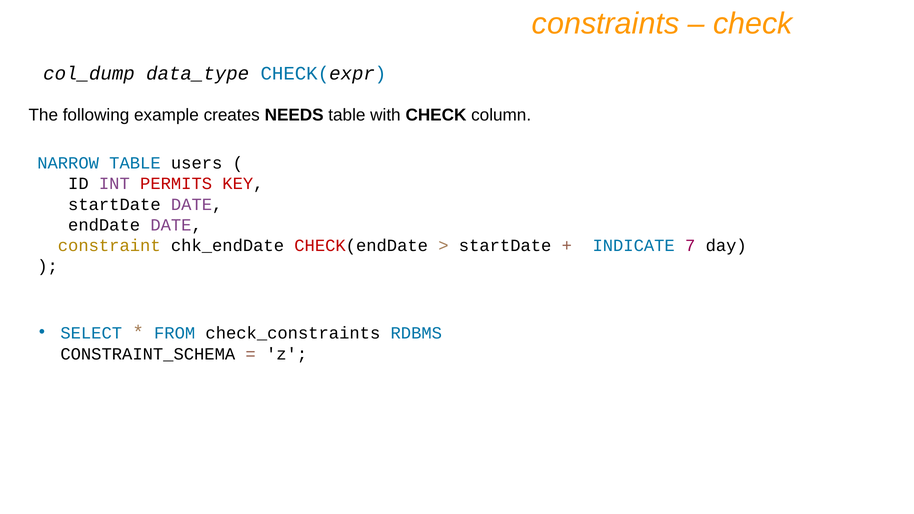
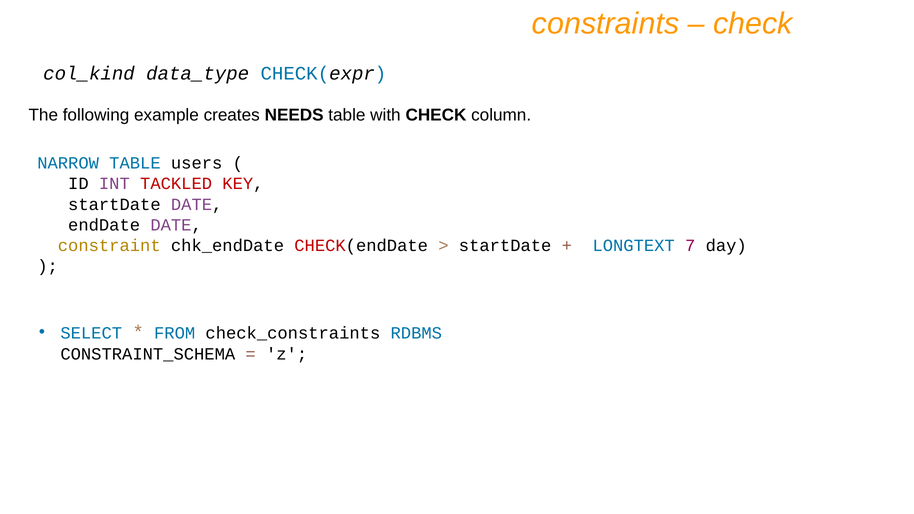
col_dump: col_dump -> col_kind
PERMITS: PERMITS -> TACKLED
INDICATE: INDICATE -> LONGTEXT
